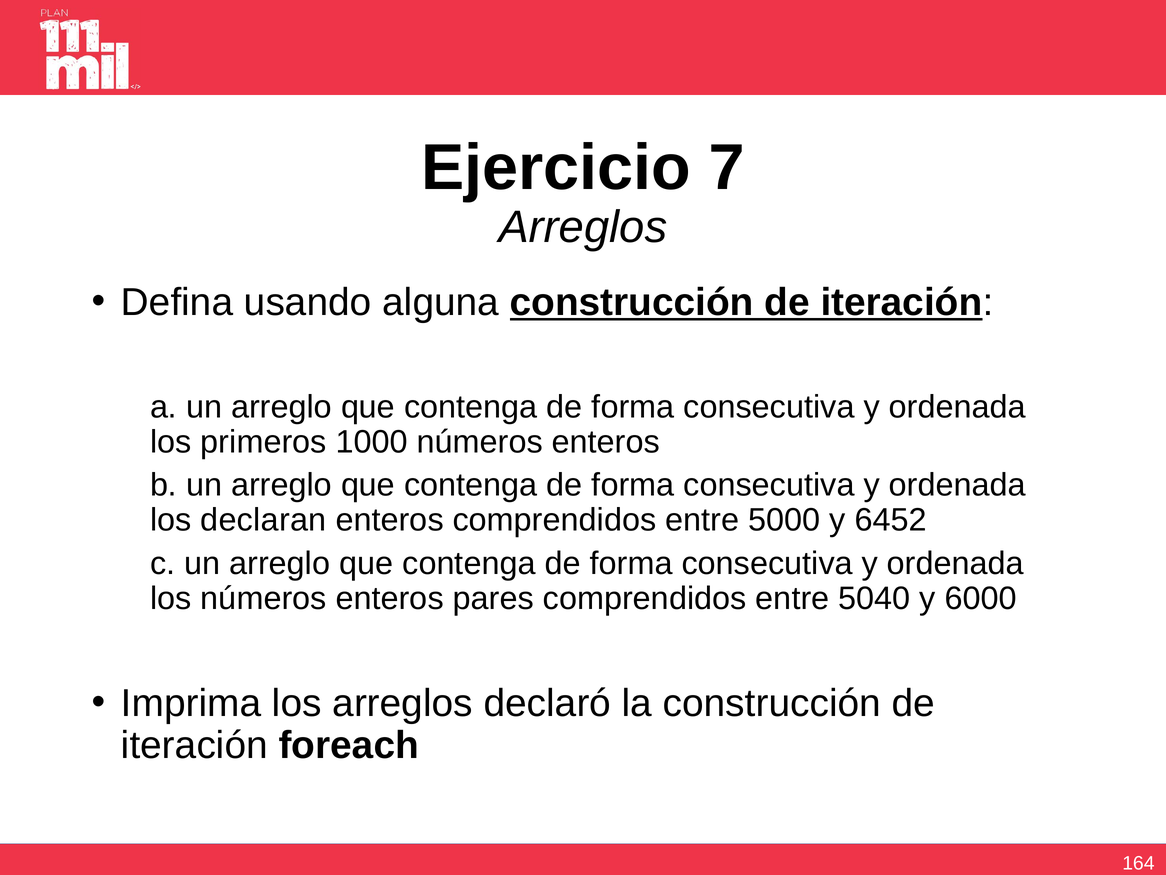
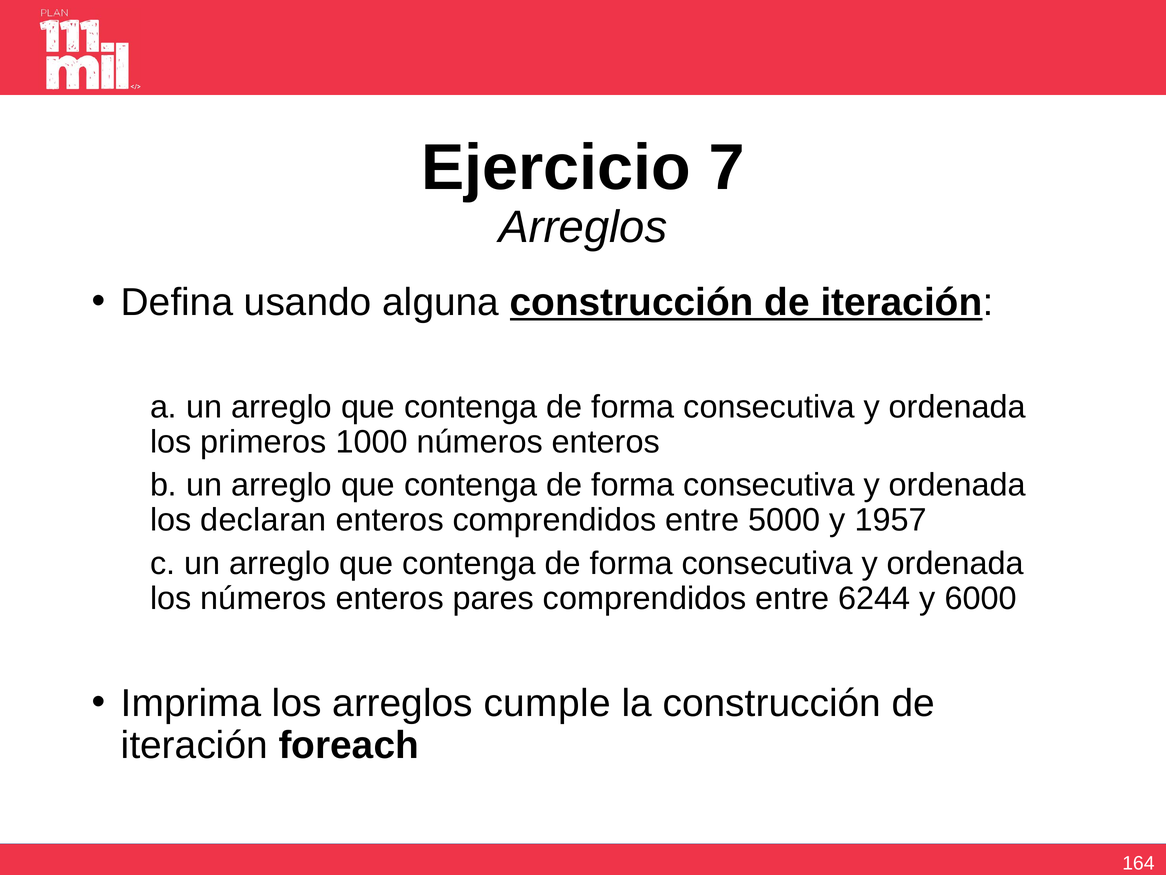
6452: 6452 -> 1957
5040: 5040 -> 6244
declaró: declaró -> cumple
